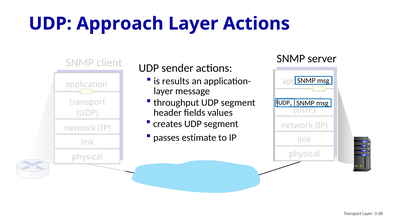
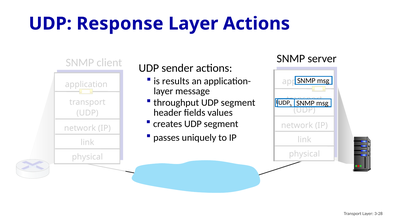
Approach: Approach -> Response
estimate: estimate -> uniquely
